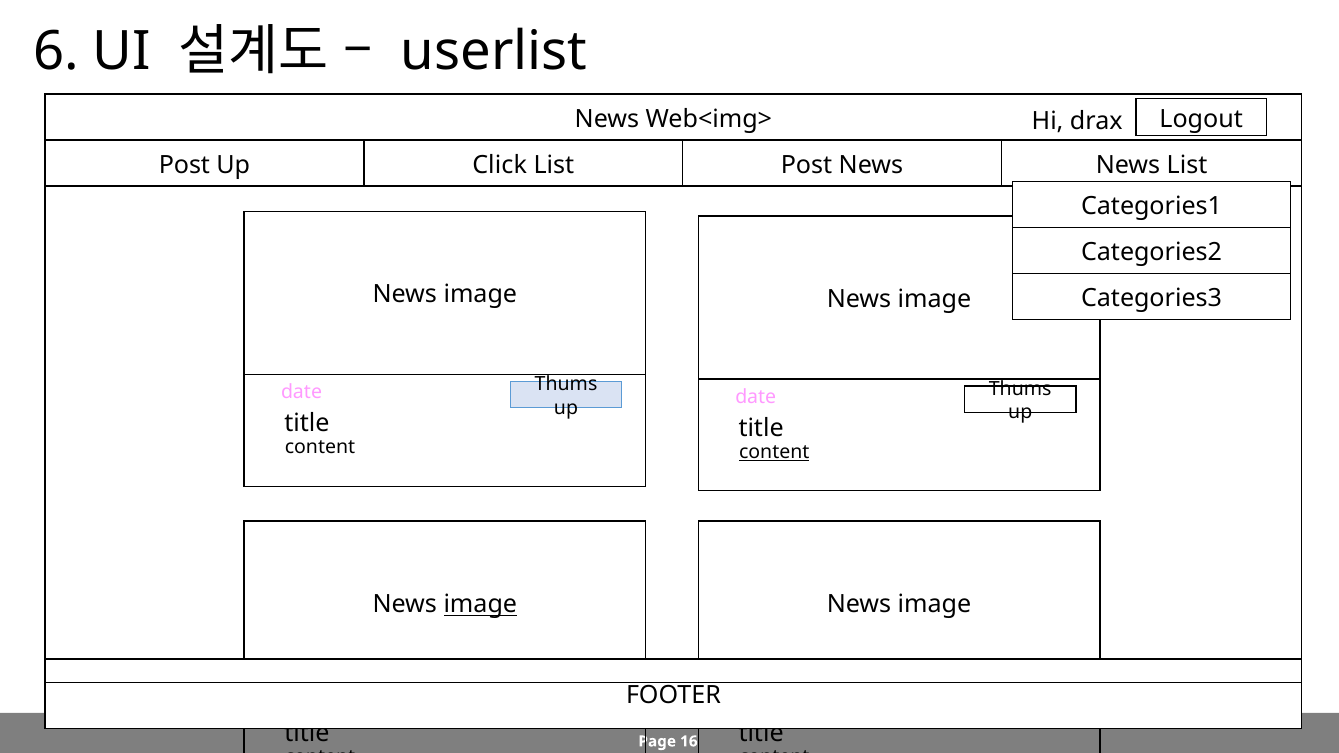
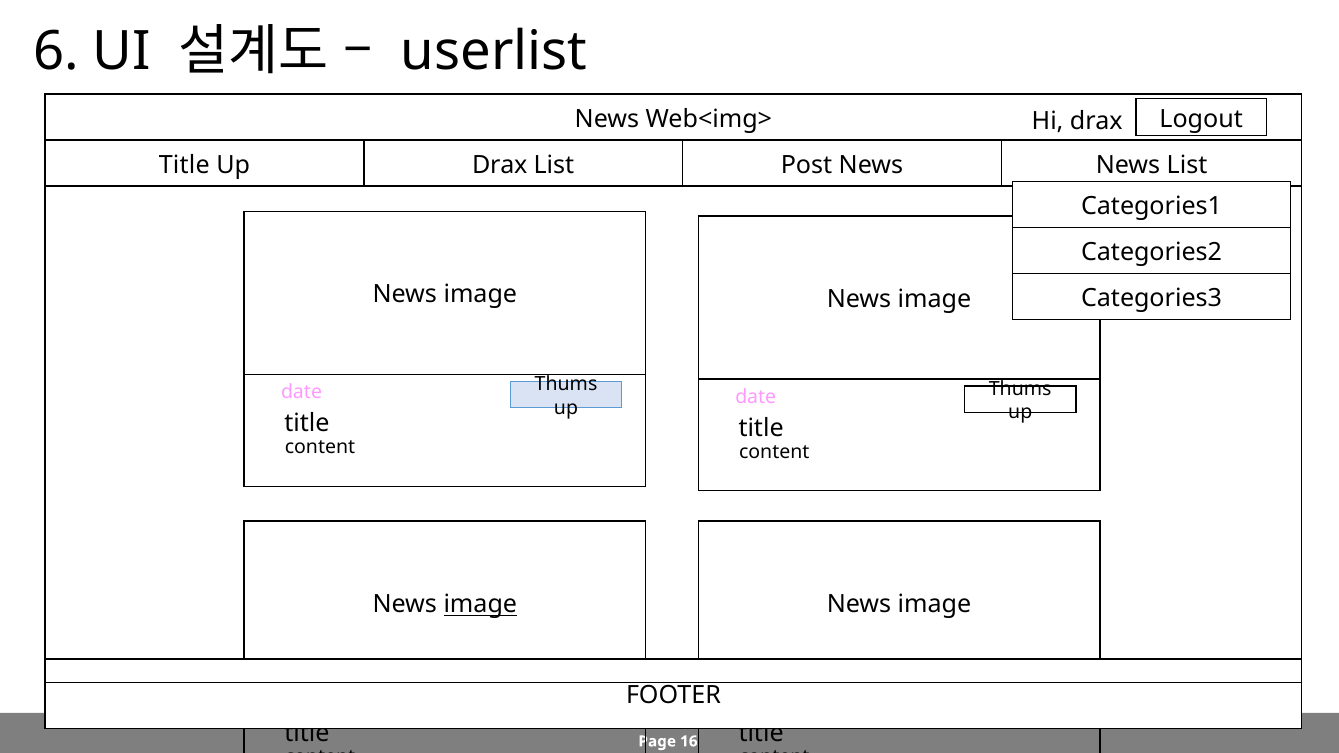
Post at (184, 165): Post -> Title
Up Click: Click -> Drax
content at (774, 452) underline: present -> none
